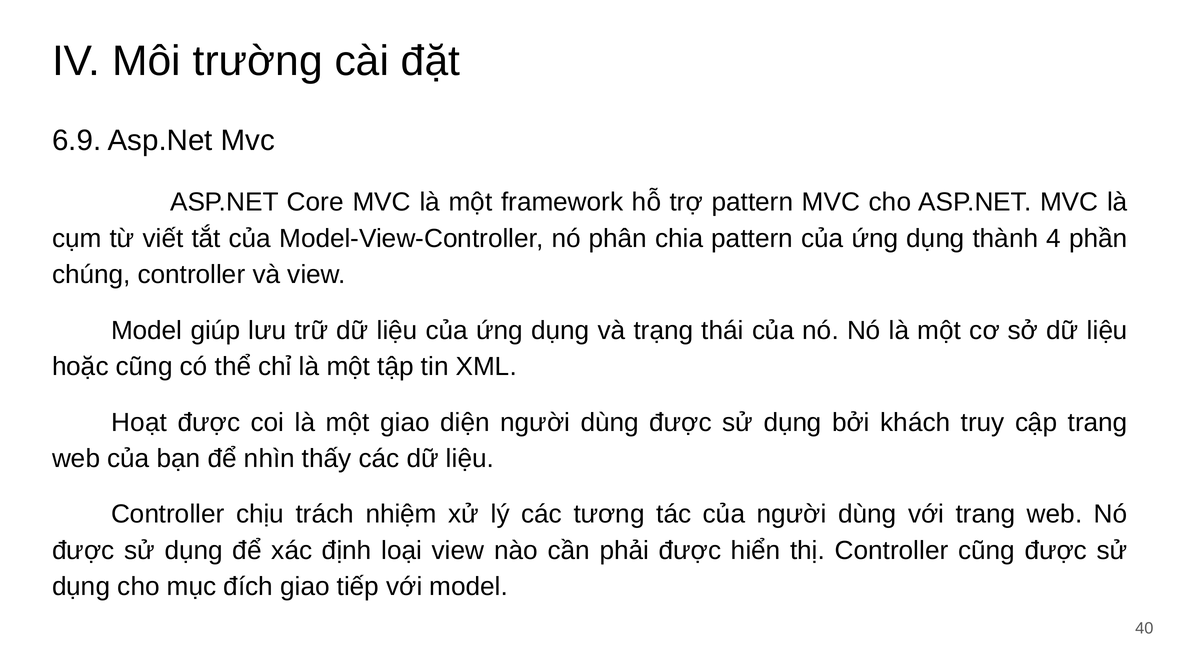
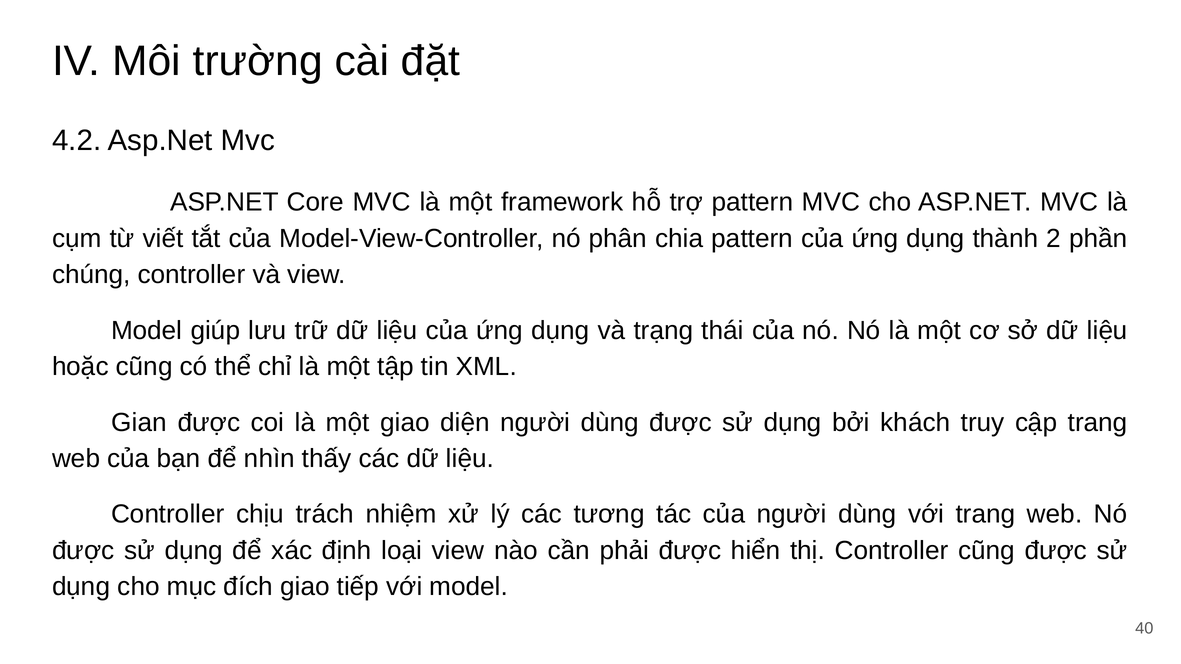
6.9: 6.9 -> 4.2
4: 4 -> 2
Hoạt: Hoạt -> Gian
